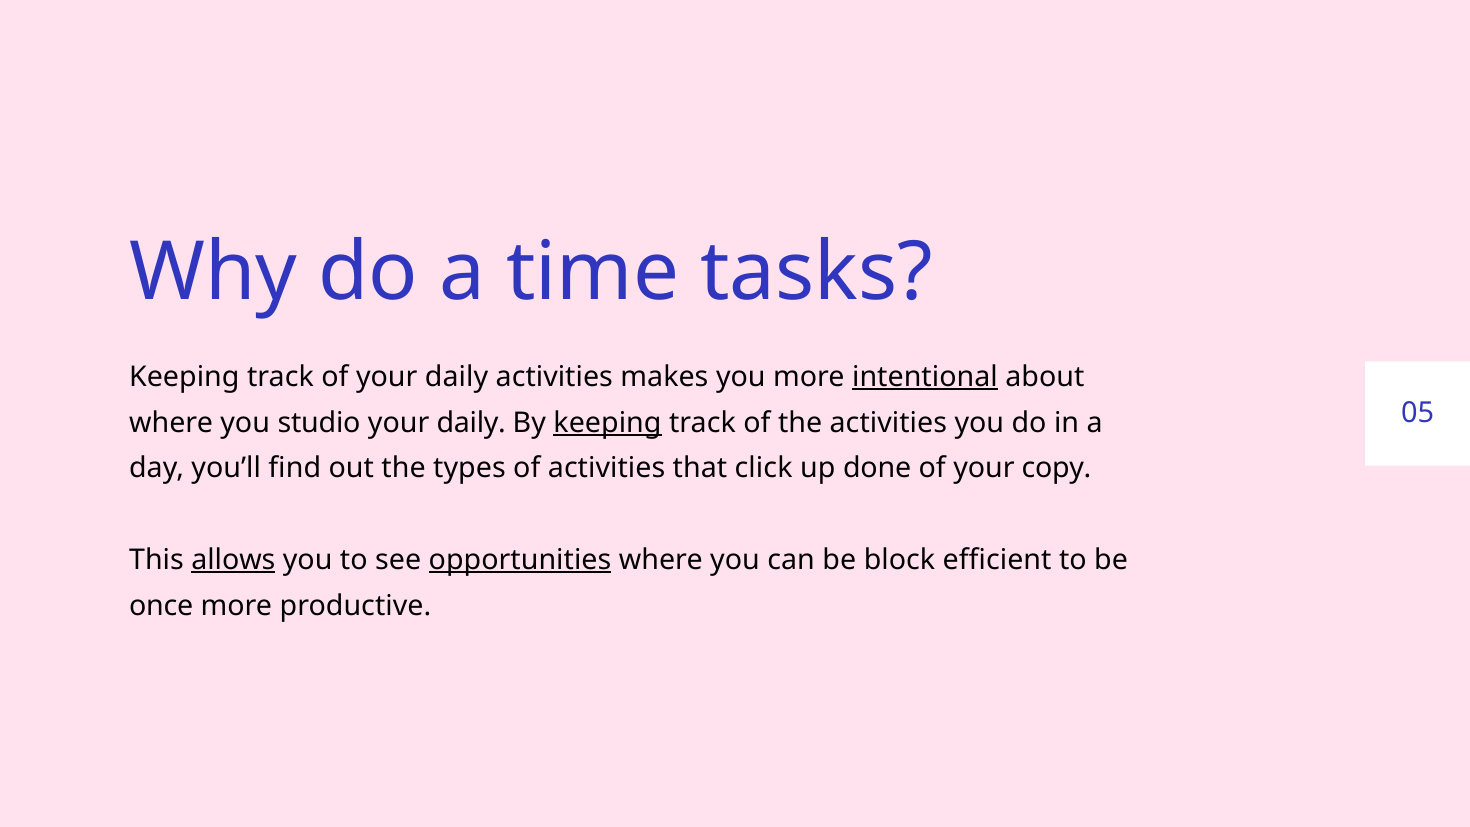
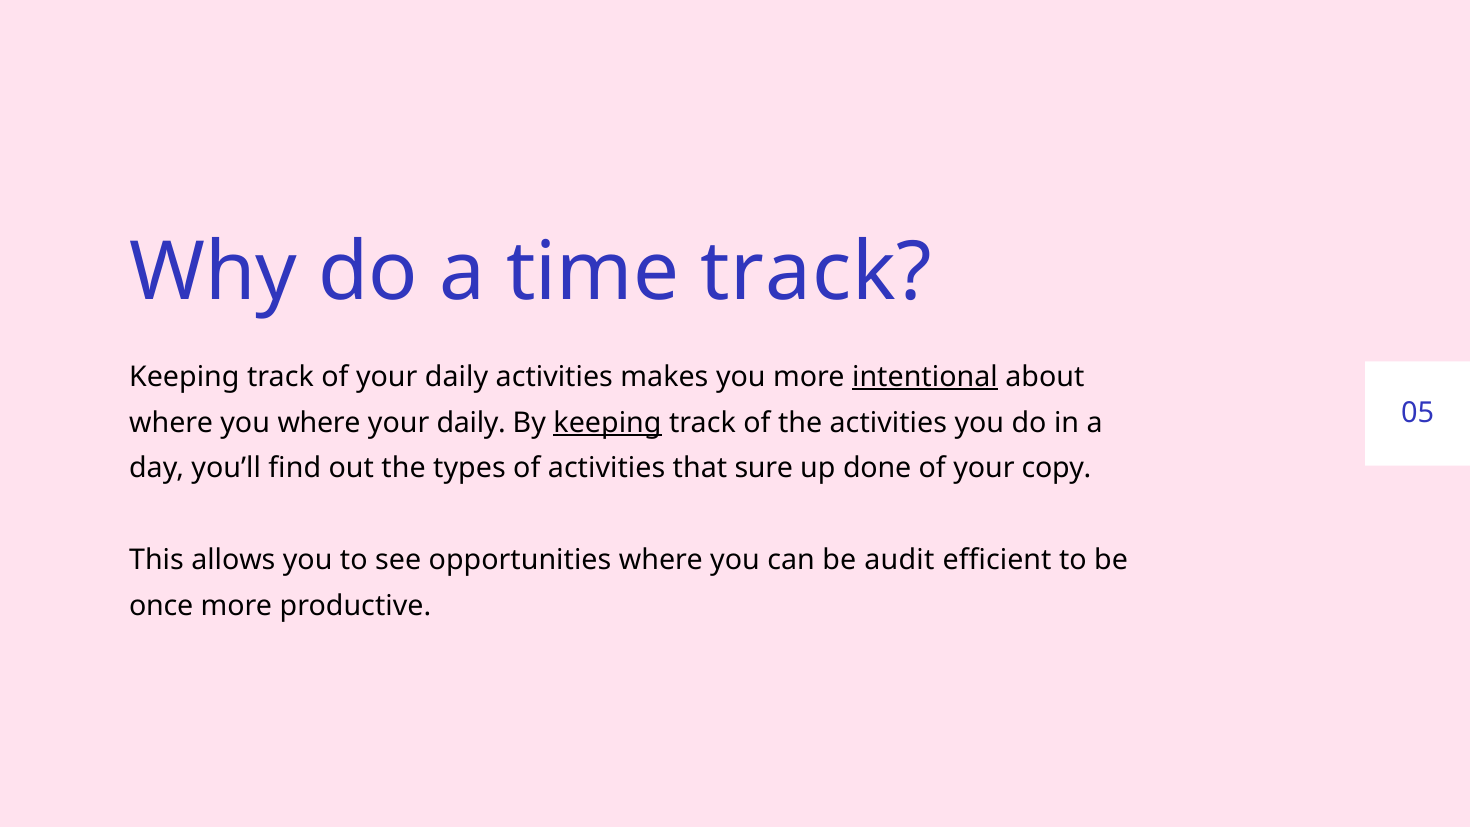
time tasks: tasks -> track
you studio: studio -> where
click: click -> sure
allows underline: present -> none
opportunities underline: present -> none
block: block -> audit
